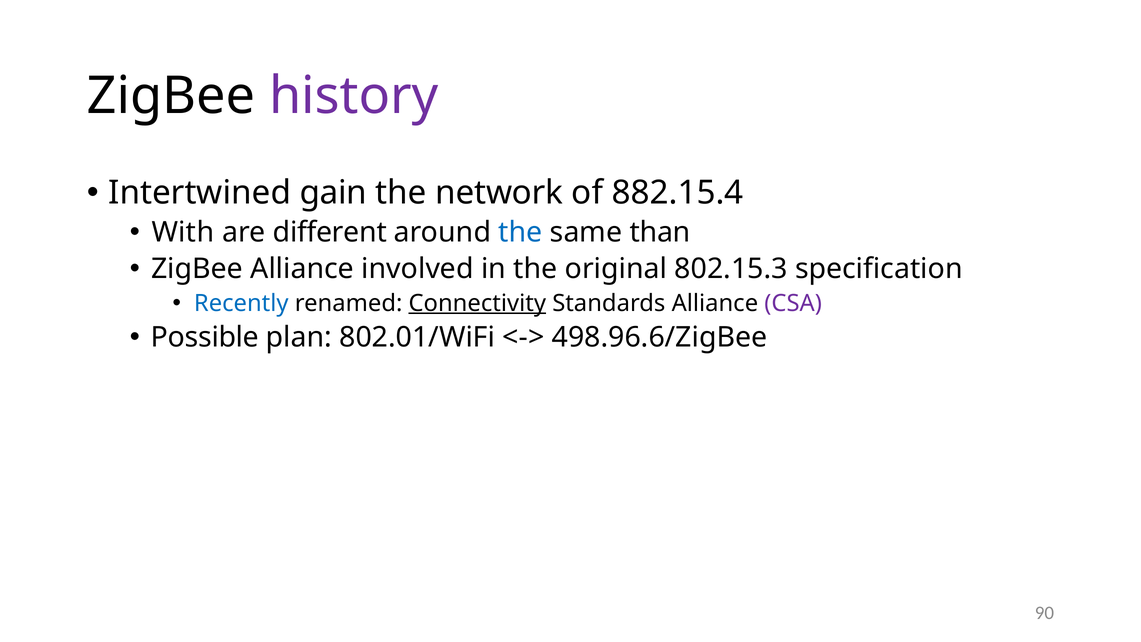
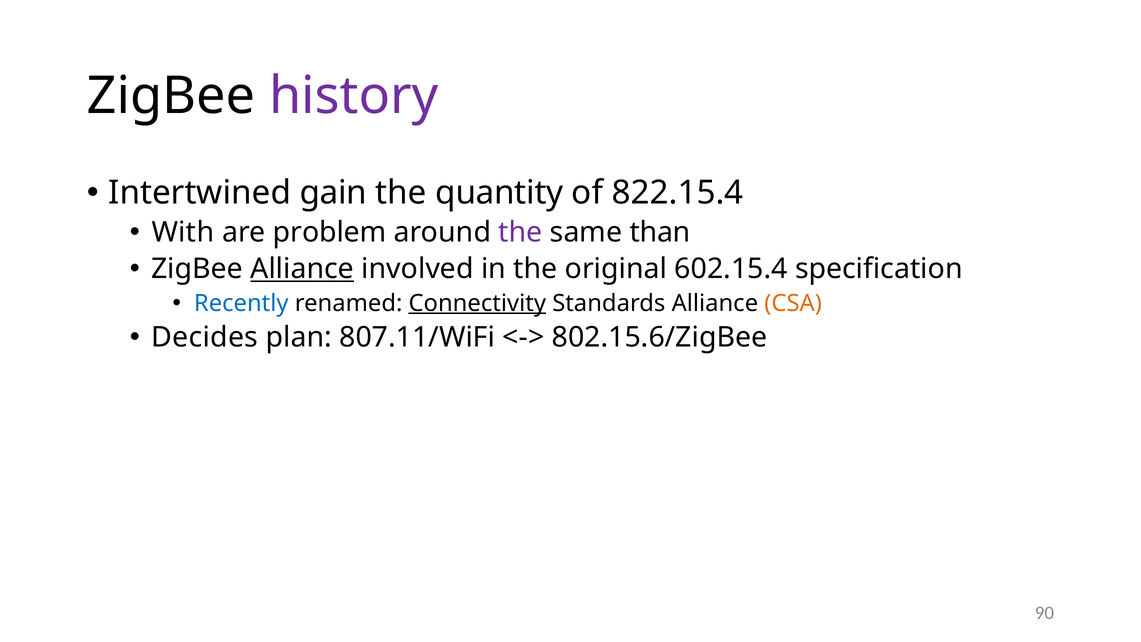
network: network -> quantity
882.15.4: 882.15.4 -> 822.15.4
different: different -> problem
the at (520, 232) colour: blue -> purple
Alliance at (302, 269) underline: none -> present
802.15.3: 802.15.3 -> 602.15.4
CSA colour: purple -> orange
Possible: Possible -> Decides
802.01/WiFi: 802.01/WiFi -> 807.11/WiFi
498.96.6/ZigBee: 498.96.6/ZigBee -> 802.15.6/ZigBee
